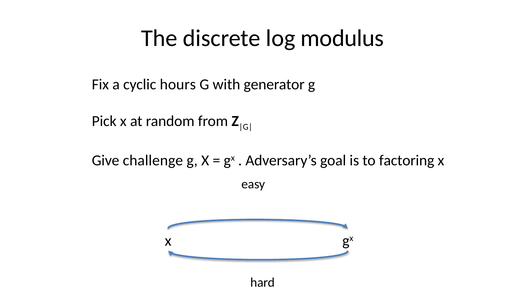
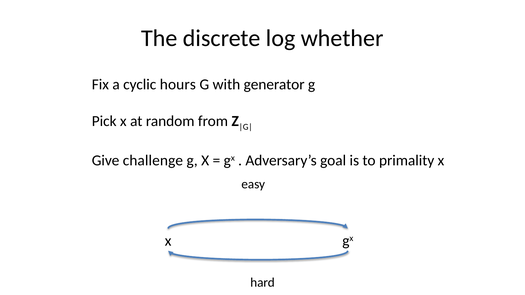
modulus: modulus -> whether
factoring: factoring -> primality
